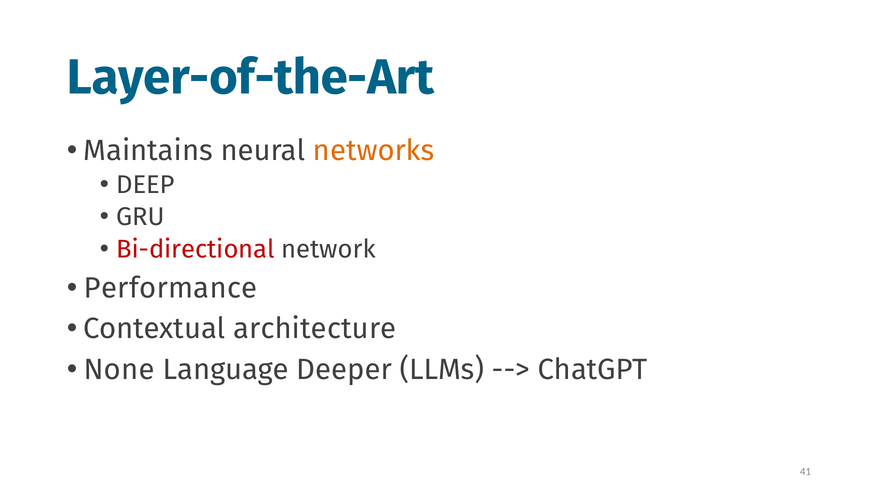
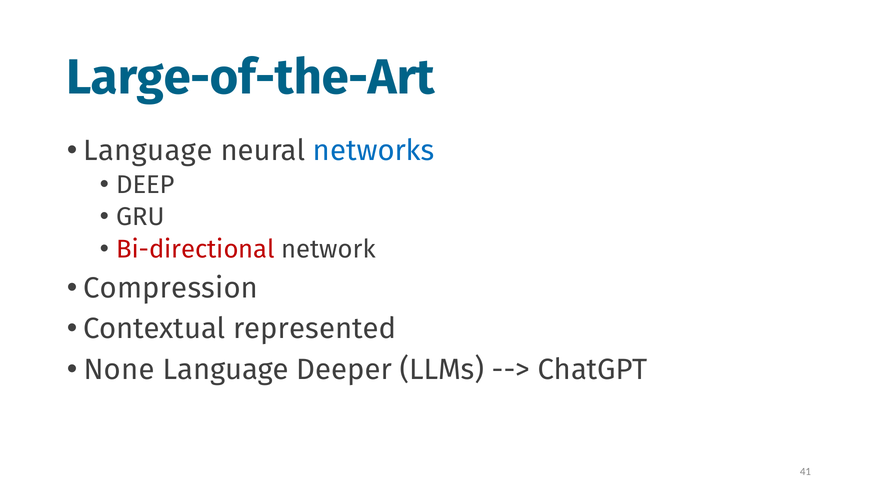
Layer-of-the-Art: Layer-of-the-Art -> Large-of-the-Art
Maintains at (148, 150): Maintains -> Language
networks colour: orange -> blue
Performance: Performance -> Compression
architecture: architecture -> represented
